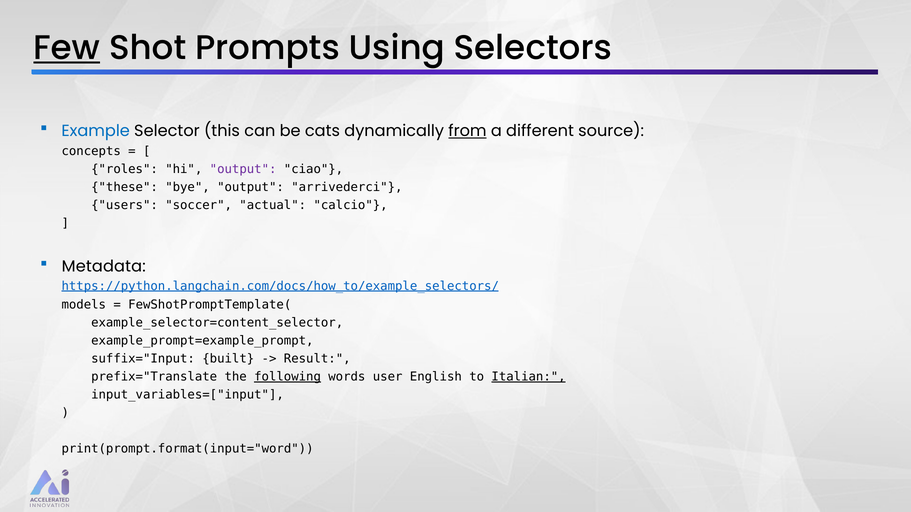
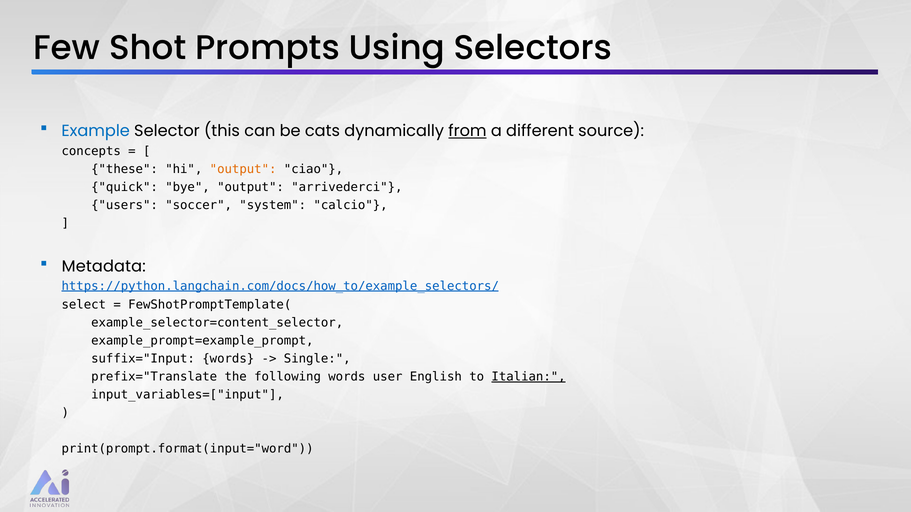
Few underline: present -> none
roles: roles -> these
output at (243, 169) colour: purple -> orange
these: these -> quick
actual: actual -> system
models: models -> select
suffix="Input built: built -> words
Result: Result -> Single
following underline: present -> none
